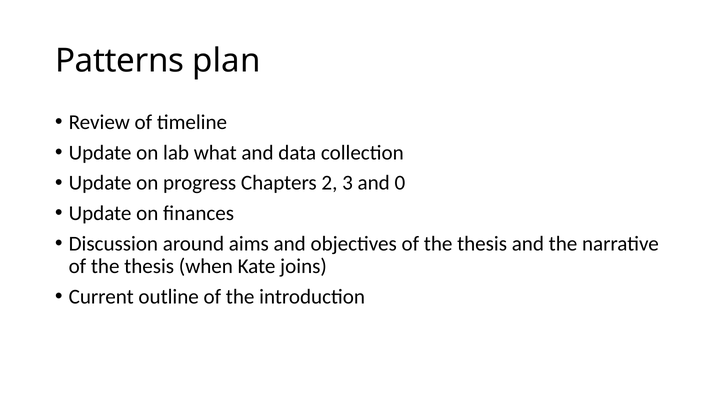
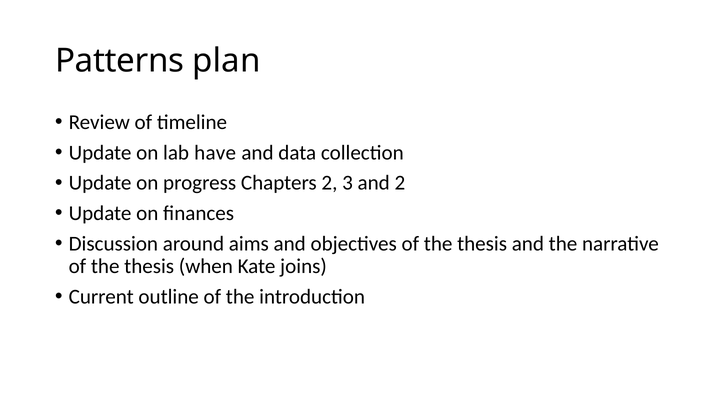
what: what -> have
and 0: 0 -> 2
